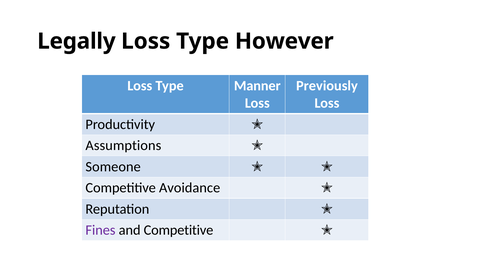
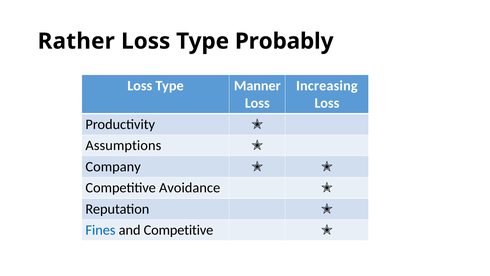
Legally: Legally -> Rather
However: However -> Probably
Previously: Previously -> Increasing
Someone: Someone -> Company
Fines colour: purple -> blue
